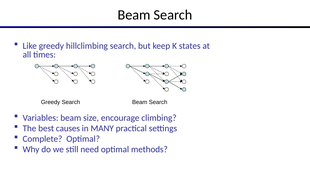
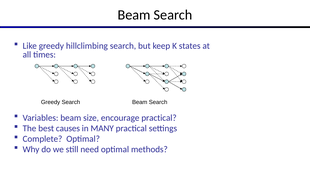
encourage climbing: climbing -> practical
